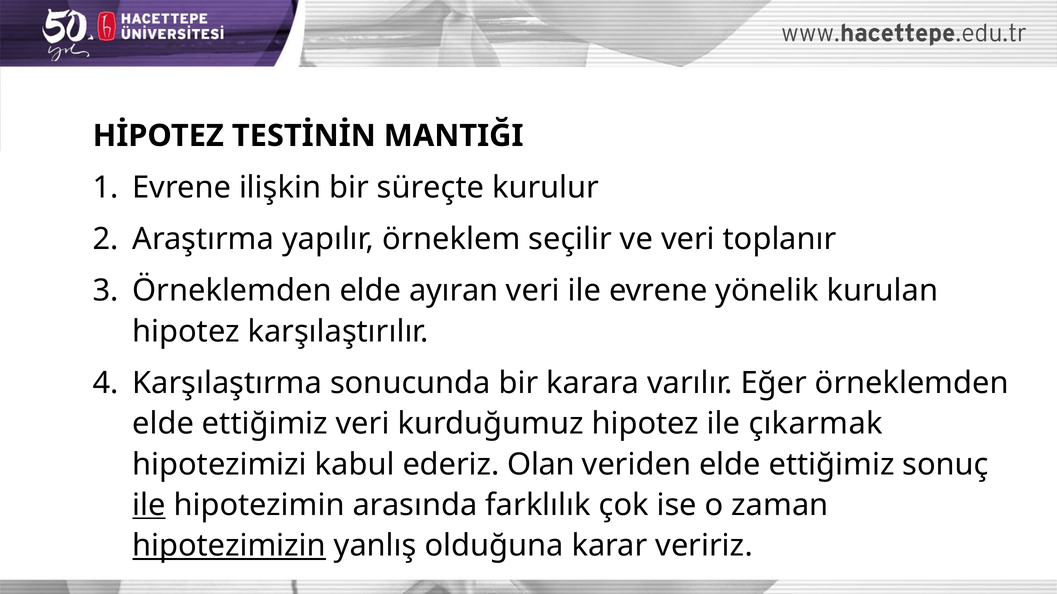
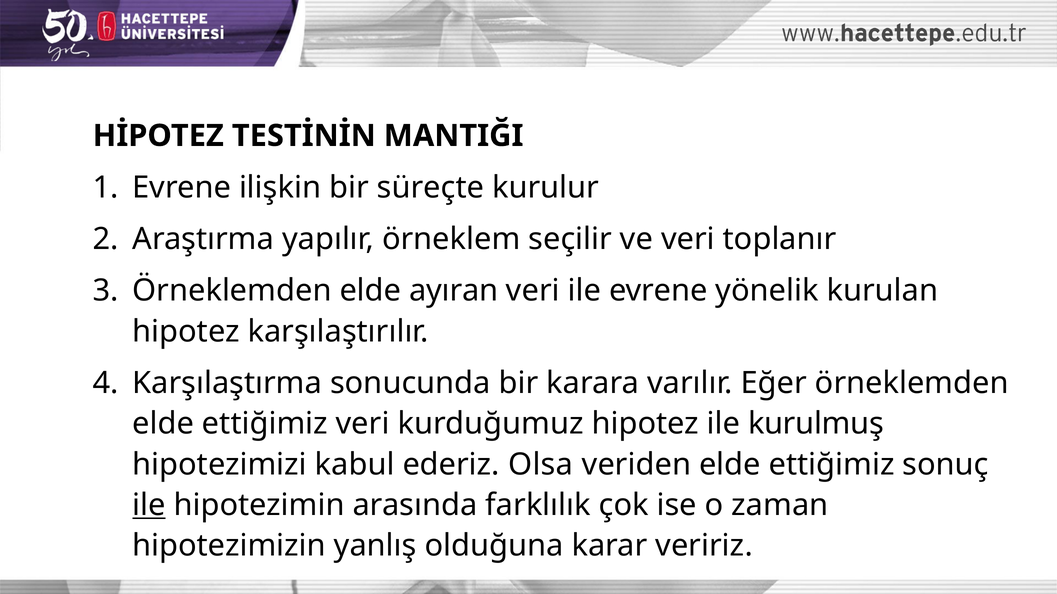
çıkarmak: çıkarmak -> kurulmuş
Olan: Olan -> Olsa
hipotezimizin underline: present -> none
